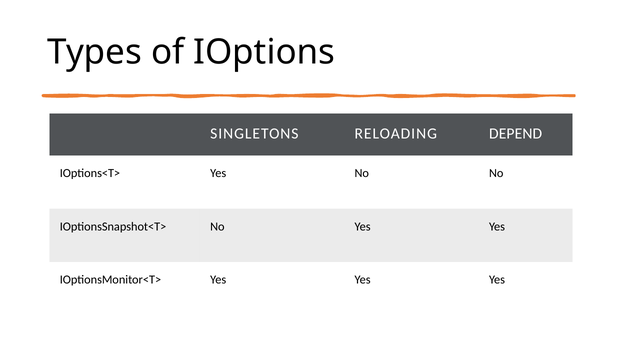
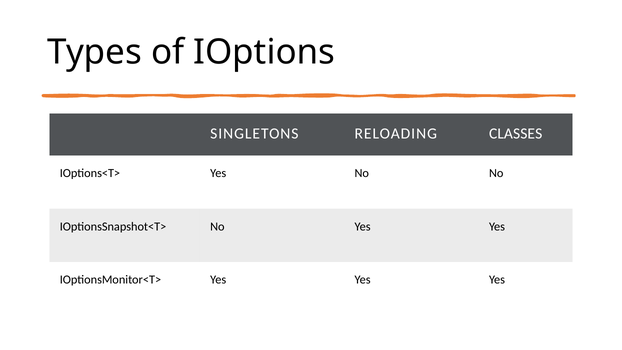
DEPEND: DEPEND -> CLASSES
